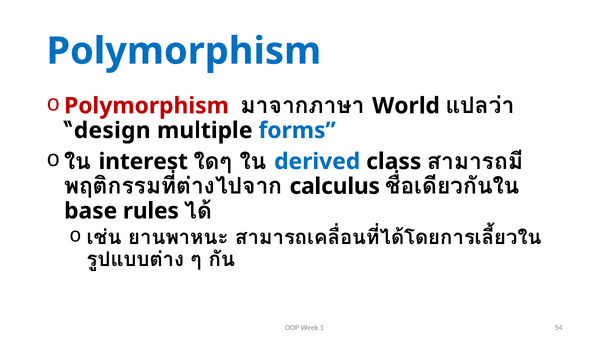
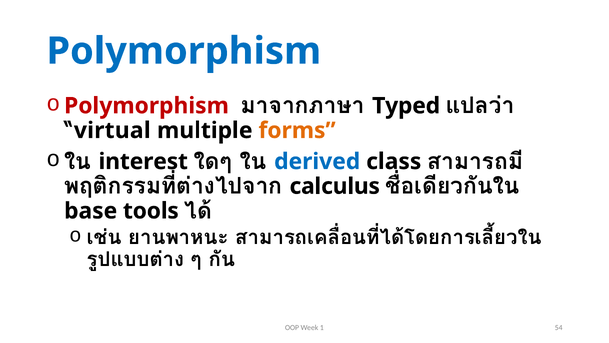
World: World -> Typed
design: design -> virtual
forms colour: blue -> orange
rules: rules -> tools
